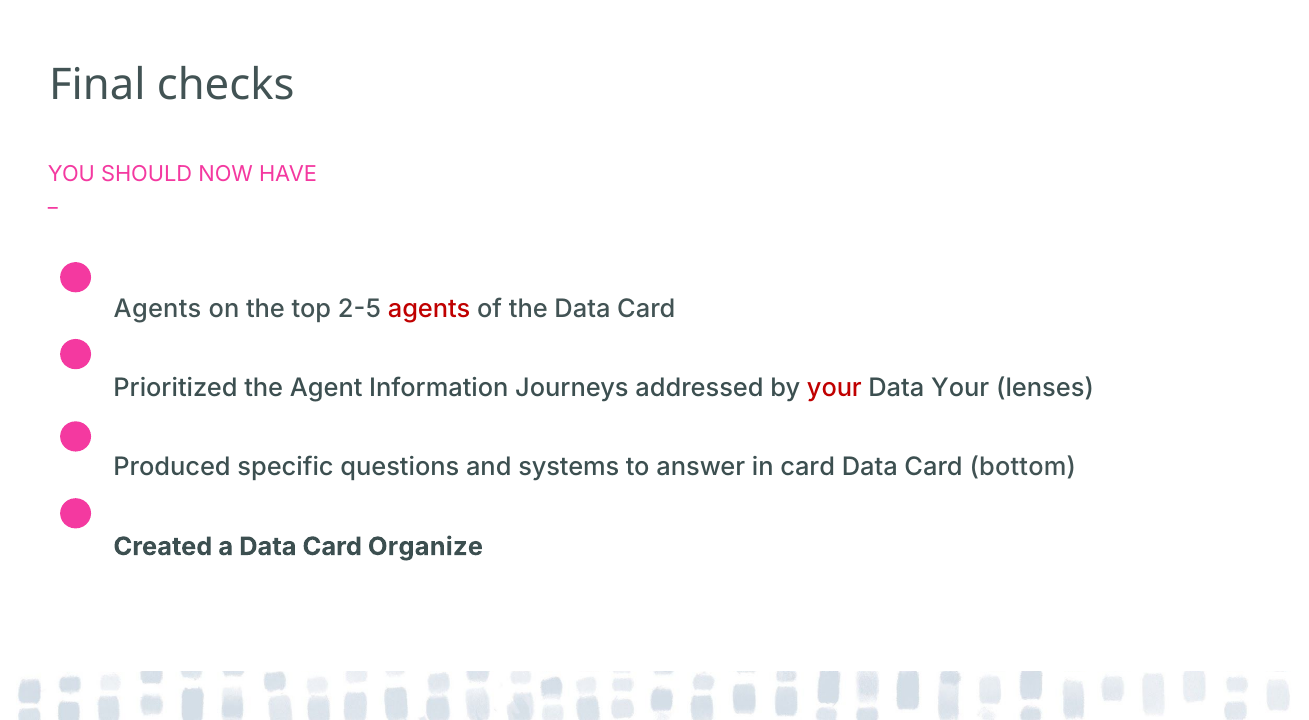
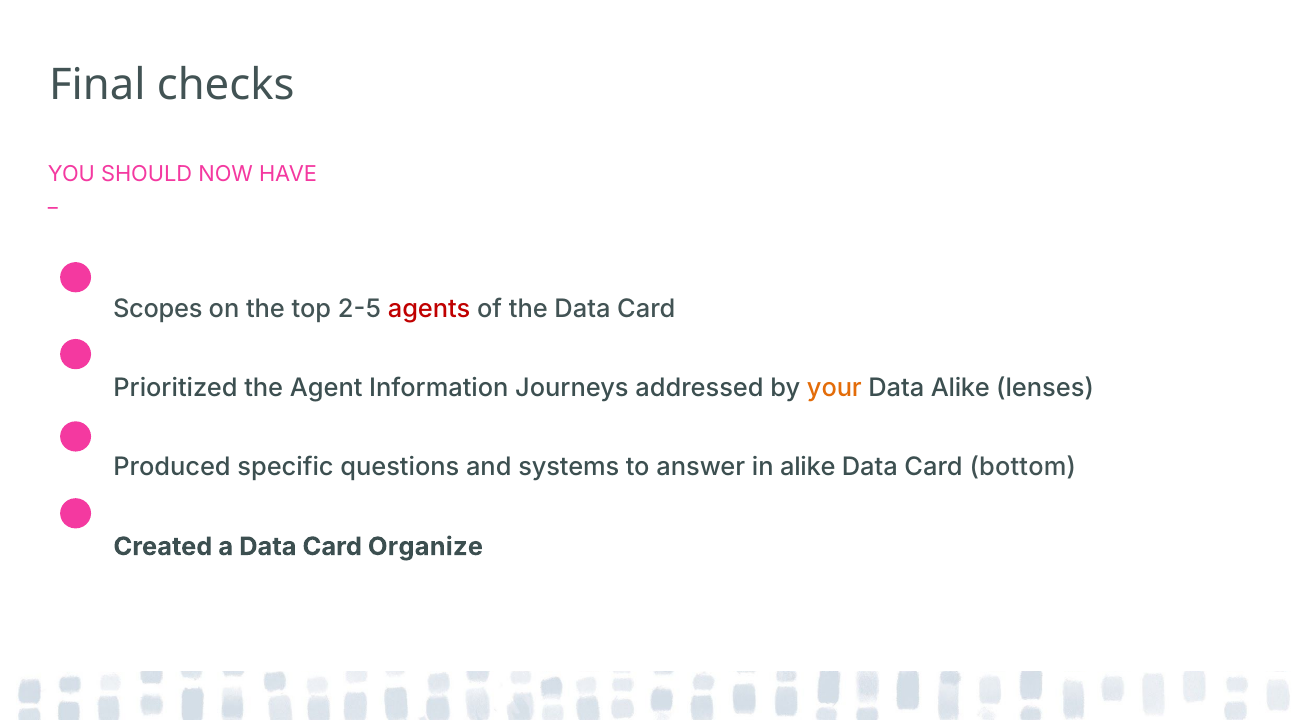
Agents at (158, 309): Agents -> Scopes
your at (834, 388) colour: red -> orange
Data Your: Your -> Alike
in card: card -> alike
